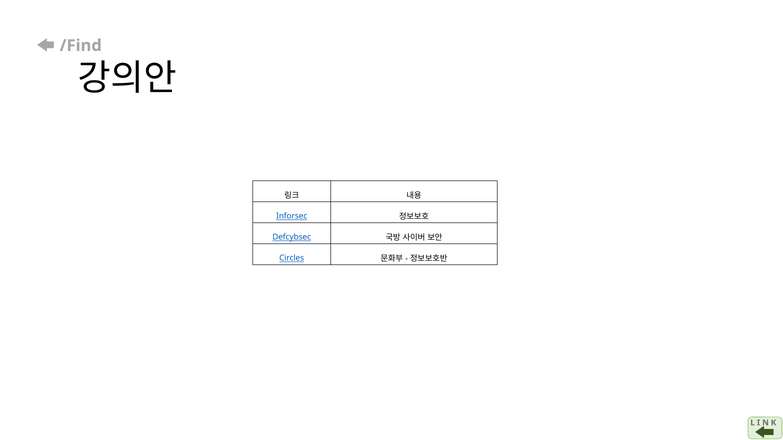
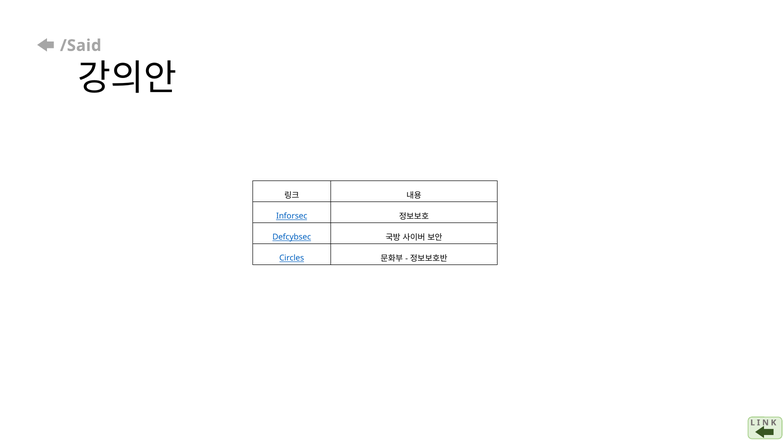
/Find: /Find -> /Said
